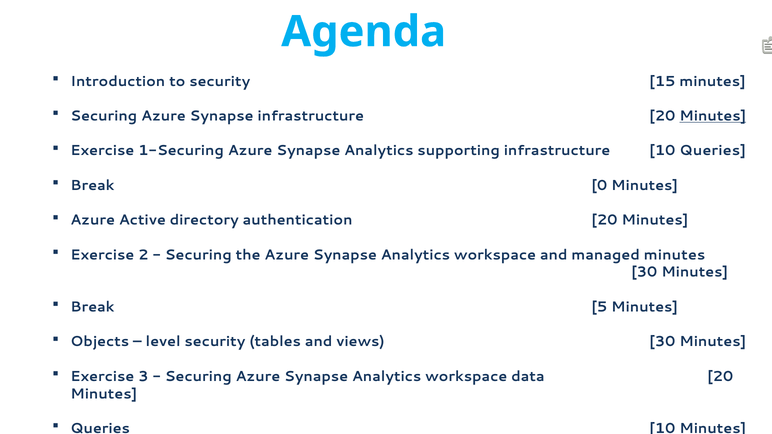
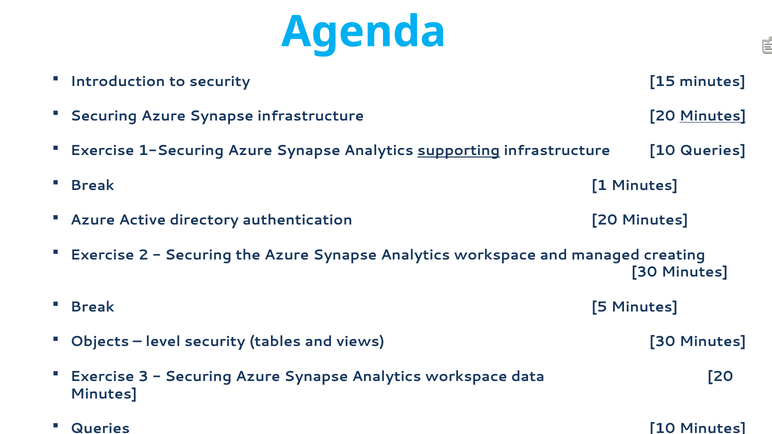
supporting underline: none -> present
0: 0 -> 1
managed minutes: minutes -> creating
